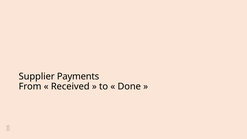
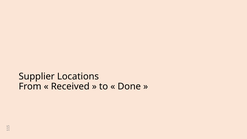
Payments: Payments -> Locations
